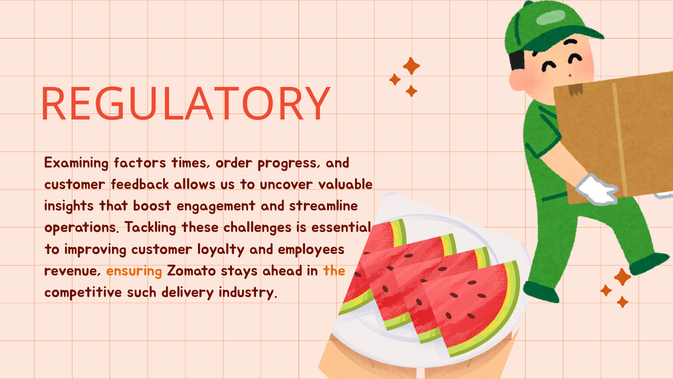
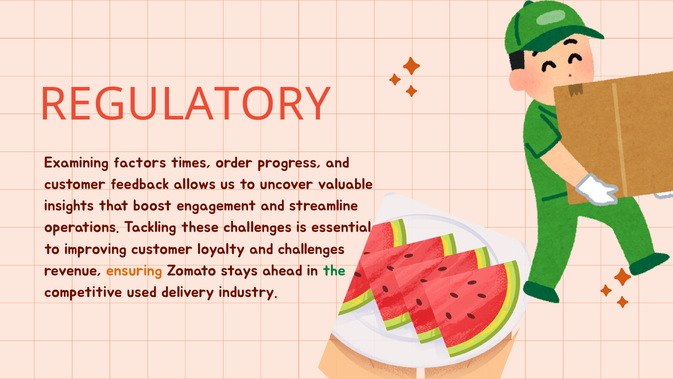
and employees: employees -> challenges
the colour: orange -> green
such: such -> used
